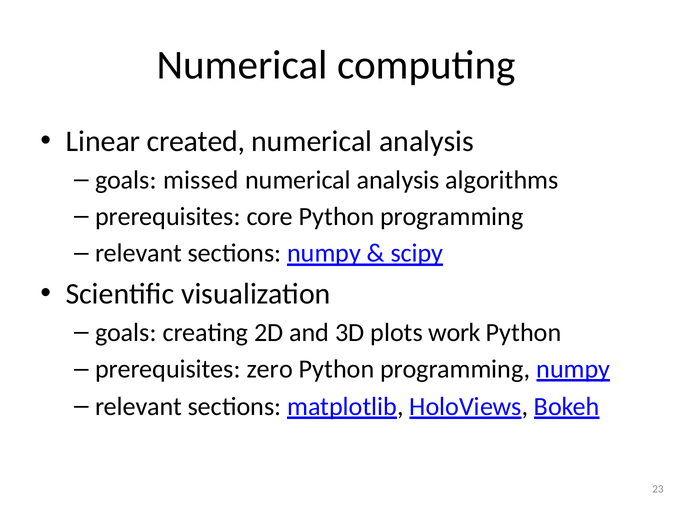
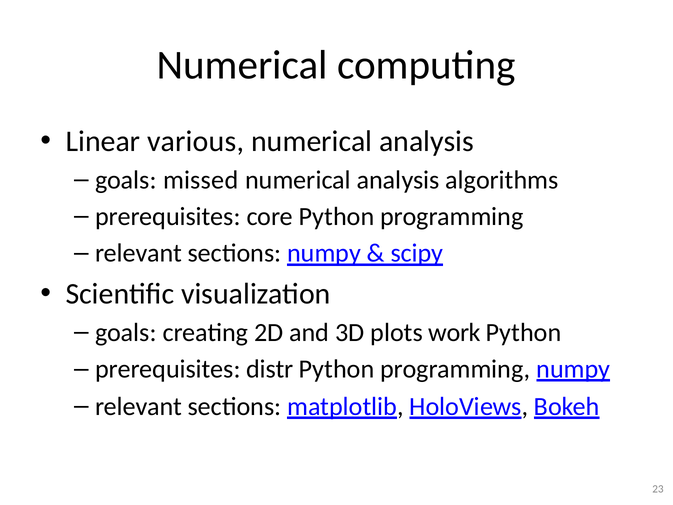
created: created -> various
zero: zero -> distr
